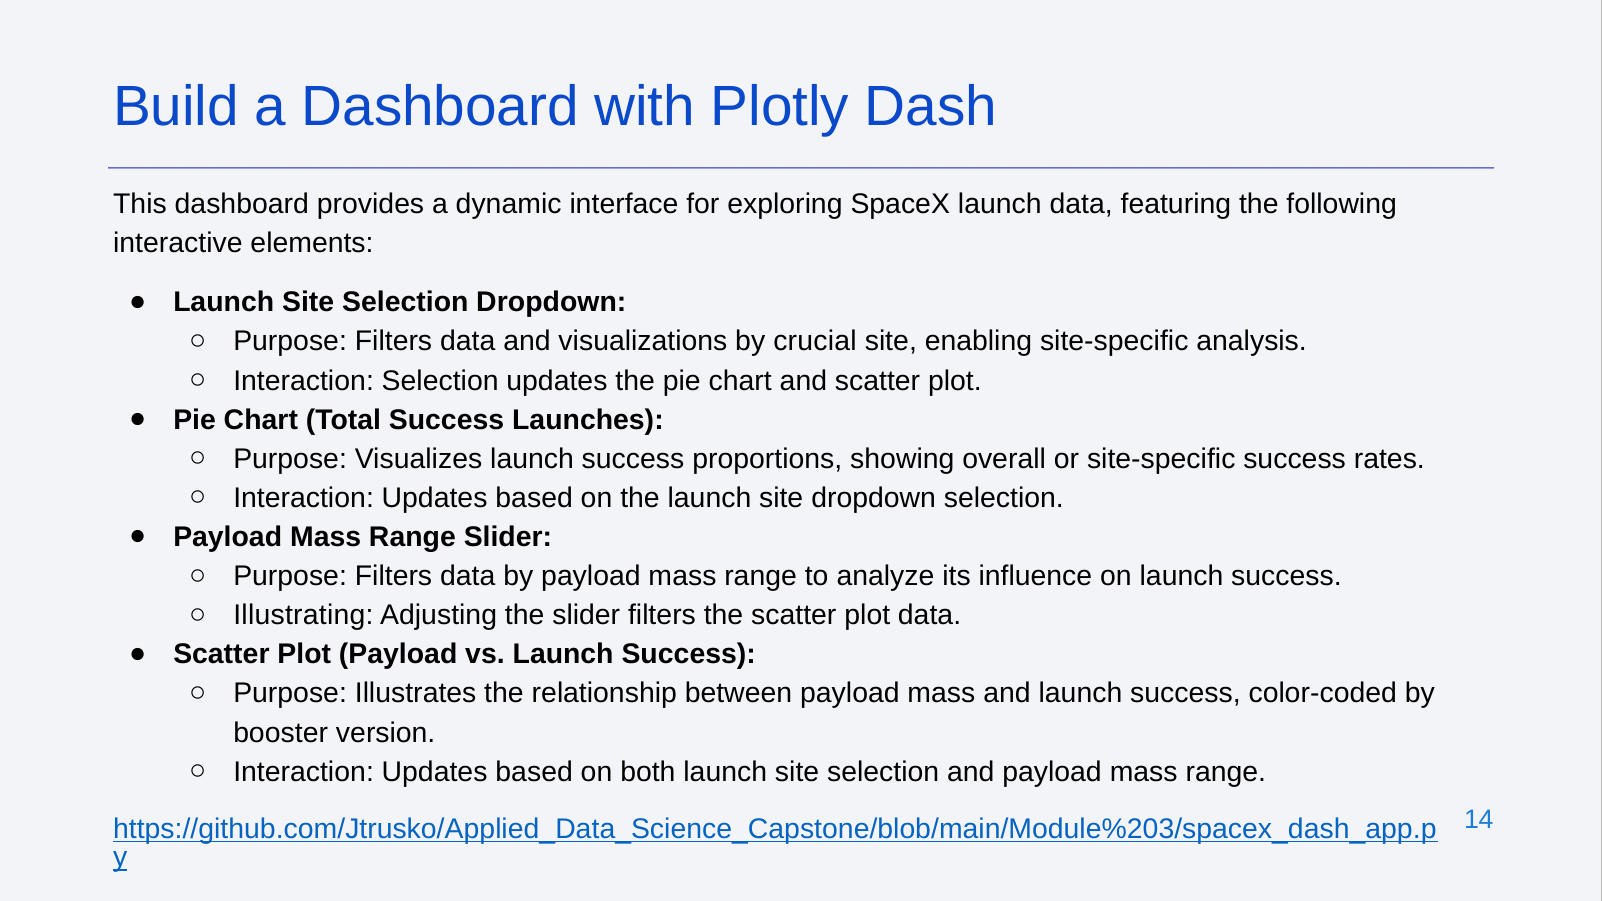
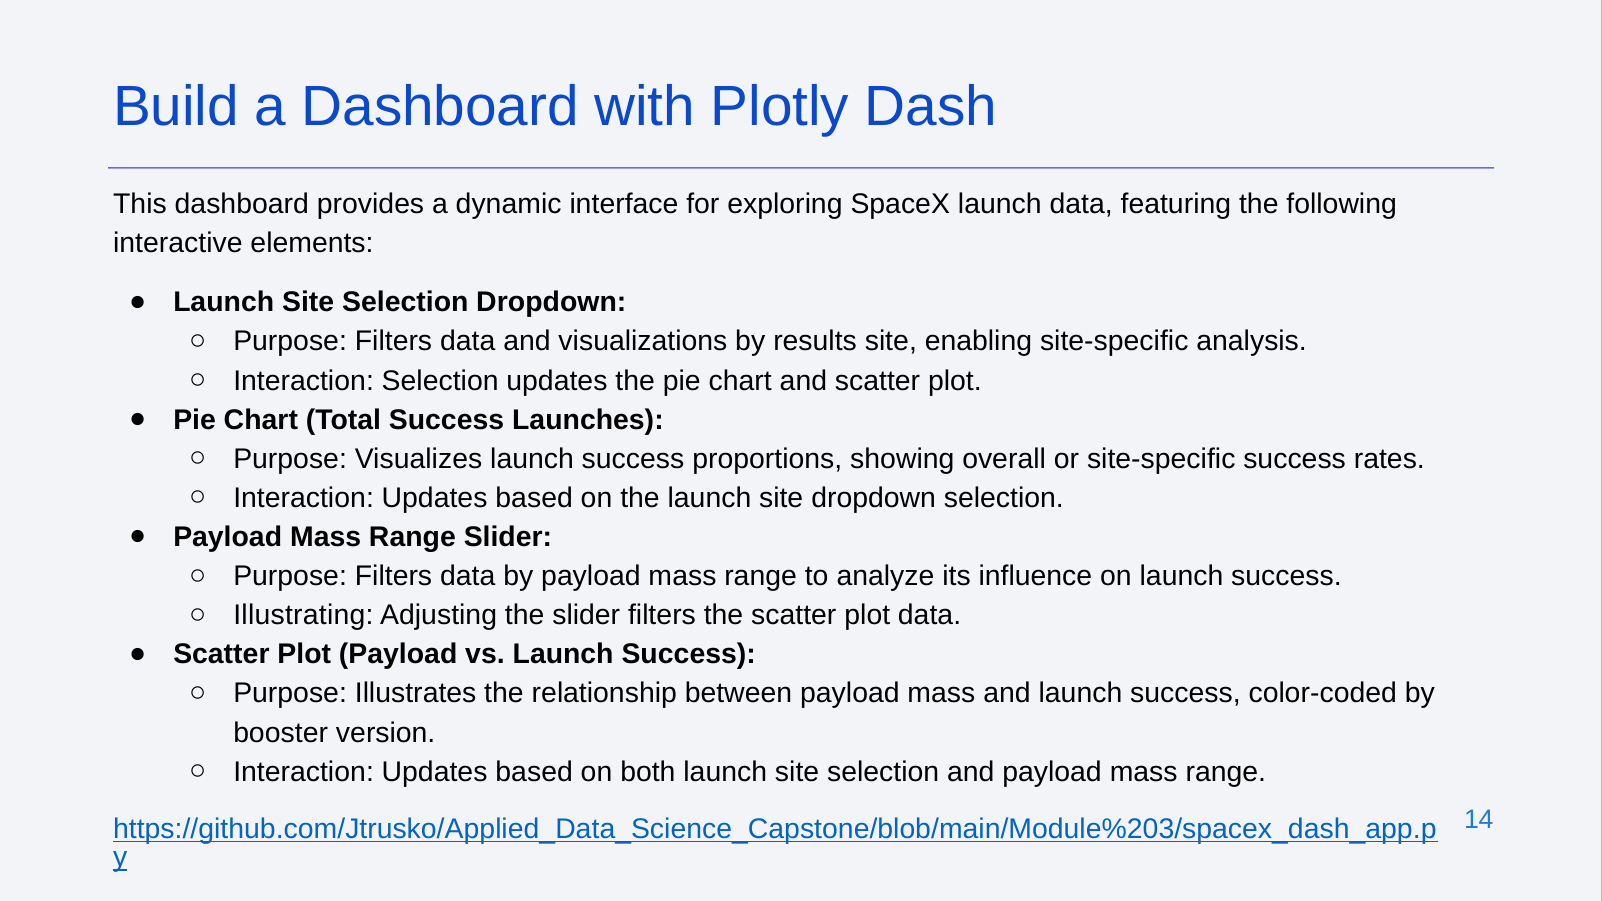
crucial: crucial -> results
